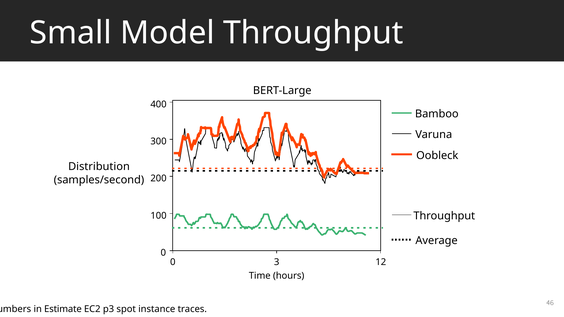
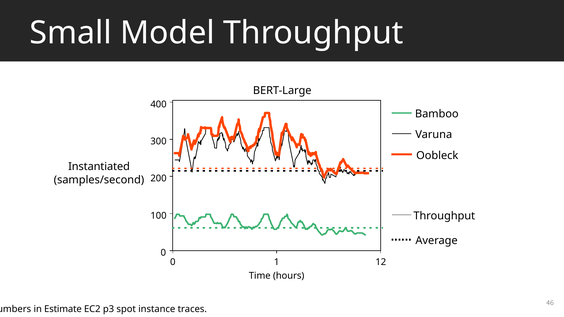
Distribution: Distribution -> Instantiated
3: 3 -> 1
